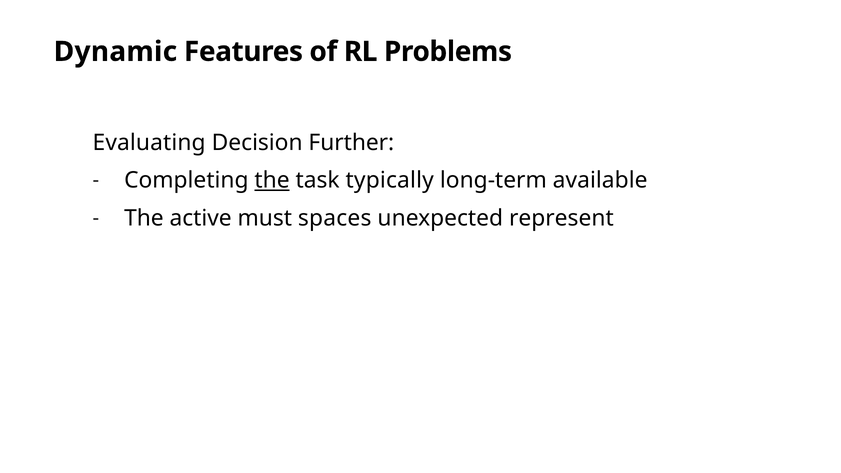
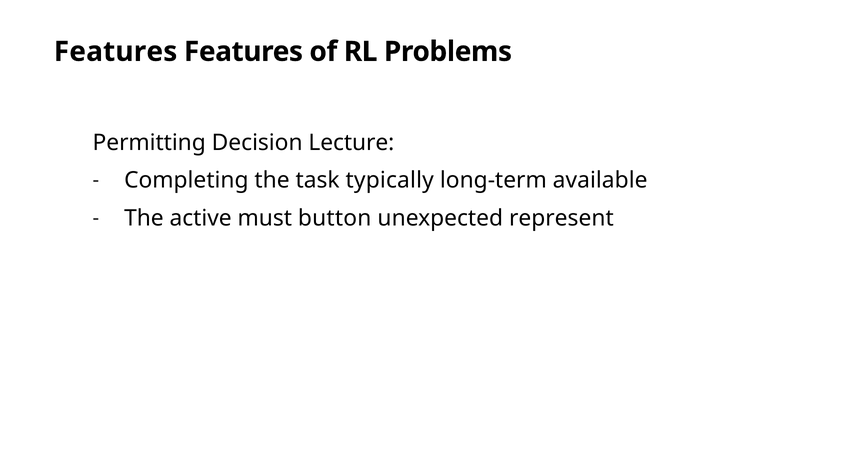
Dynamic at (115, 52): Dynamic -> Features
Evaluating: Evaluating -> Permitting
Further: Further -> Lecture
the at (272, 180) underline: present -> none
spaces: spaces -> button
